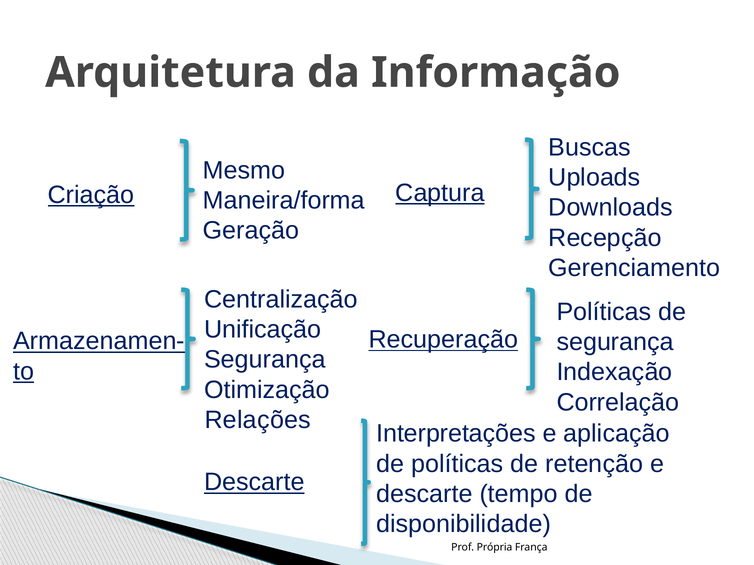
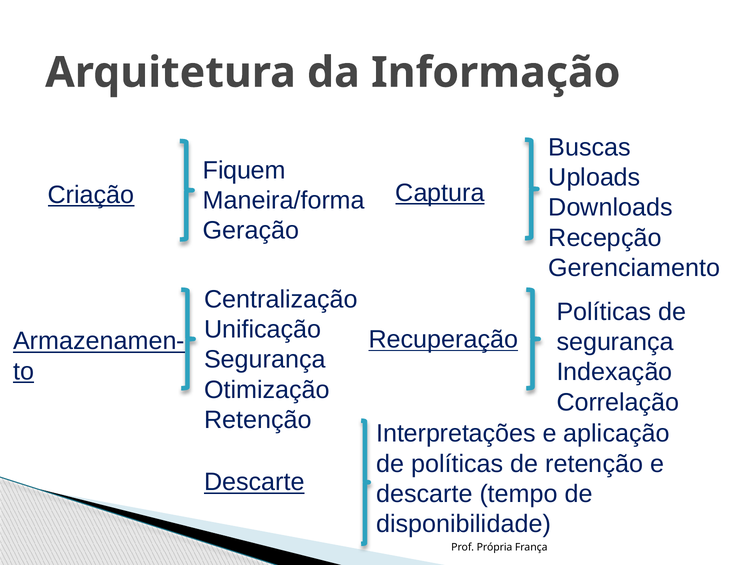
Mesmo: Mesmo -> Fiquem
Relações at (258, 420): Relações -> Retenção
